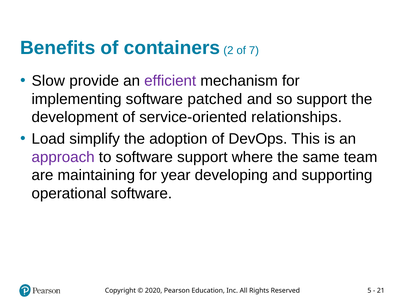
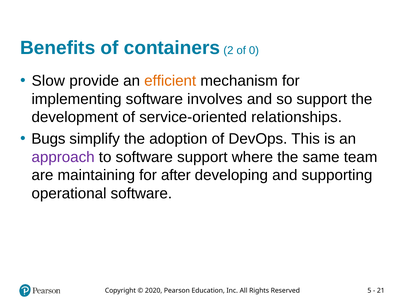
7: 7 -> 0
efficient colour: purple -> orange
patched: patched -> involves
Load: Load -> Bugs
year: year -> after
